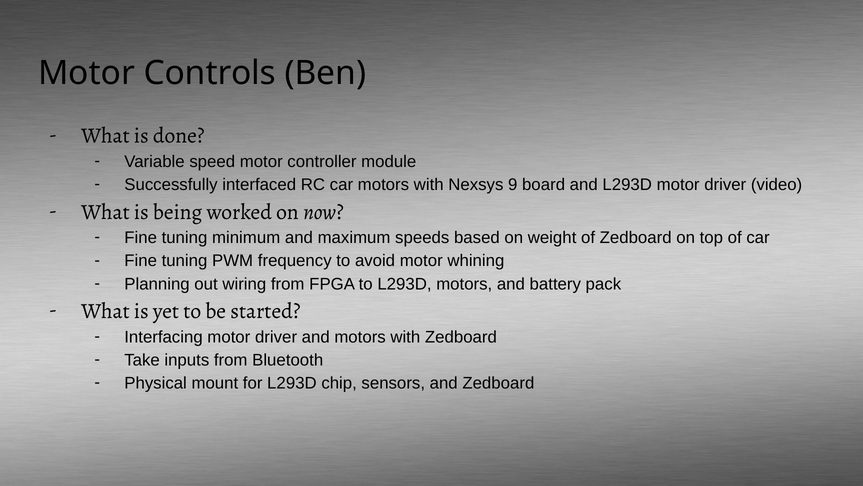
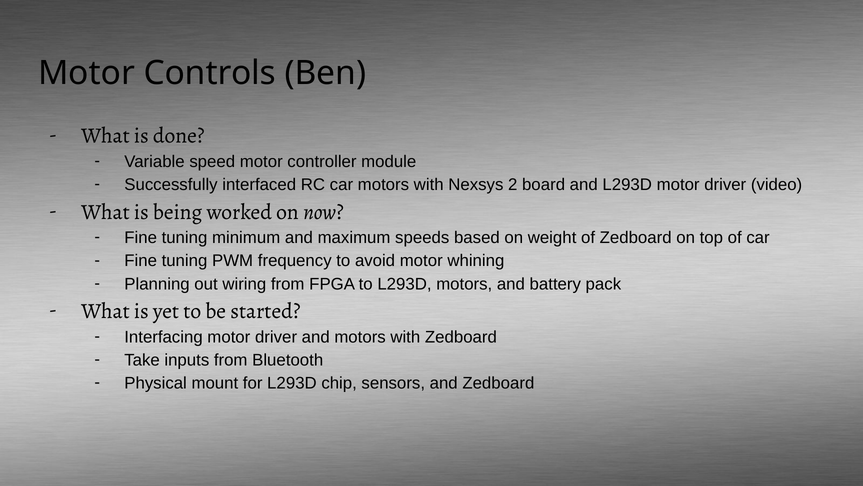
9: 9 -> 2
